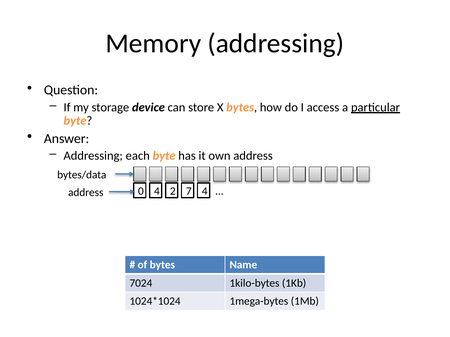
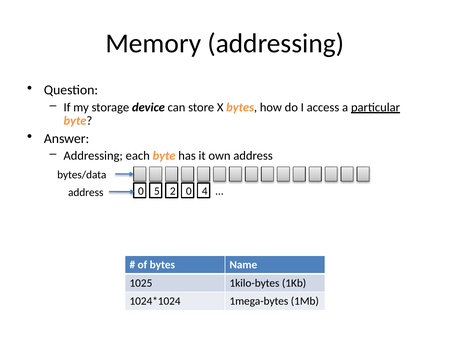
0 4: 4 -> 5
2 7: 7 -> 0
7024: 7024 -> 1025
